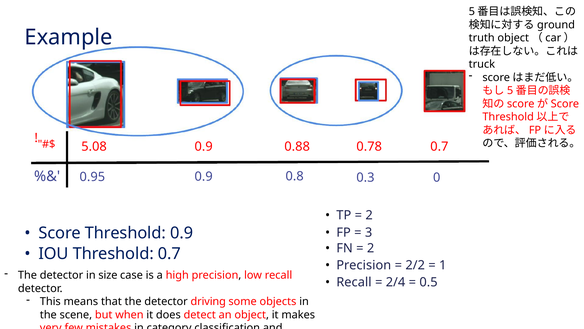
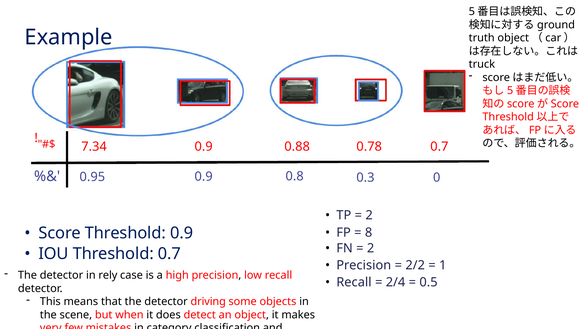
5.08: 5.08 -> 7.34
3: 3 -> 8
size: size -> rely
